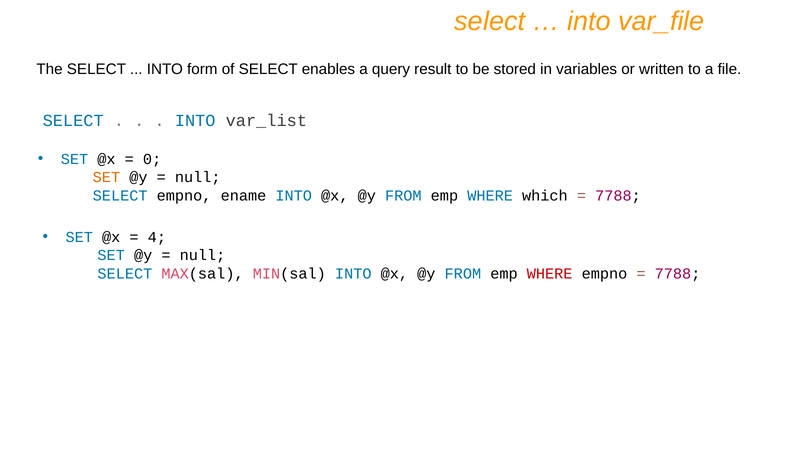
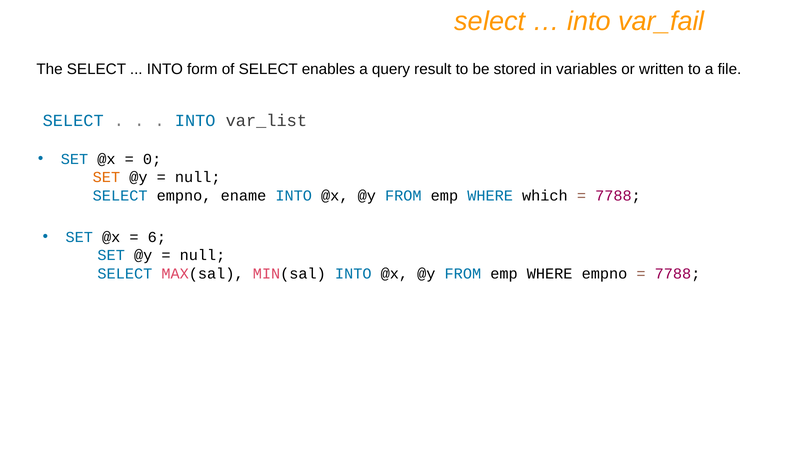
var_file: var_file -> var_fail
4: 4 -> 6
WHERE at (550, 273) colour: red -> black
